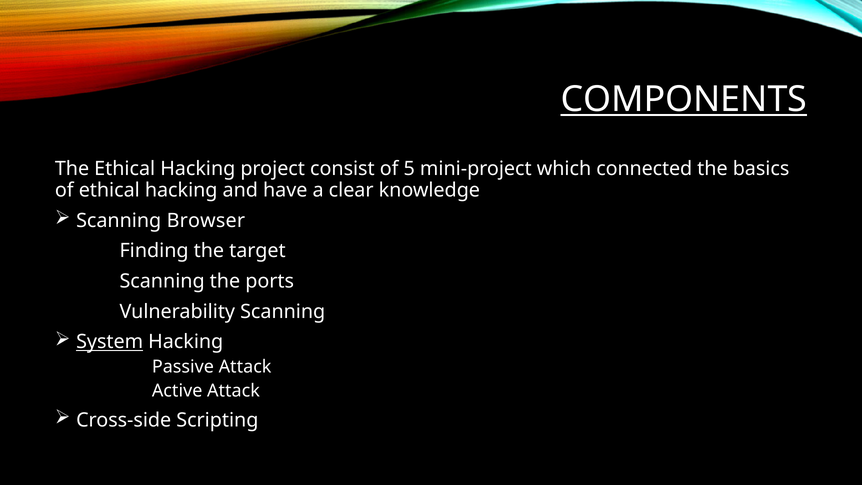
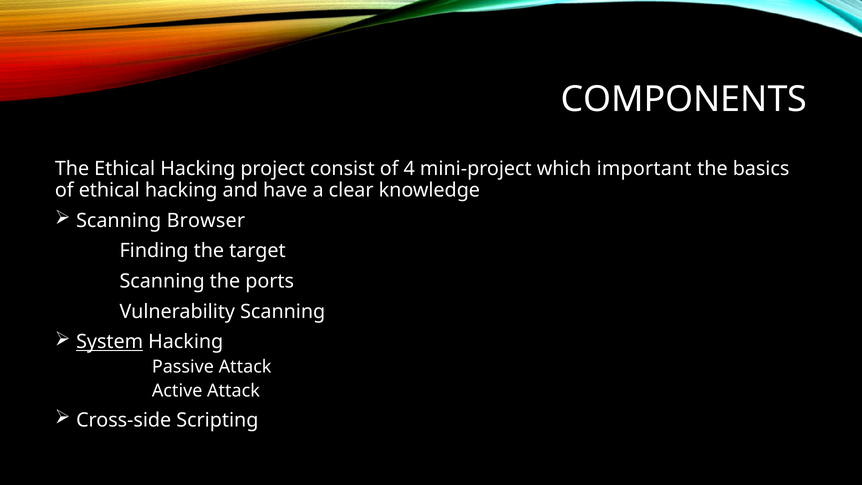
COMPONENTS underline: present -> none
5: 5 -> 4
connected: connected -> important
